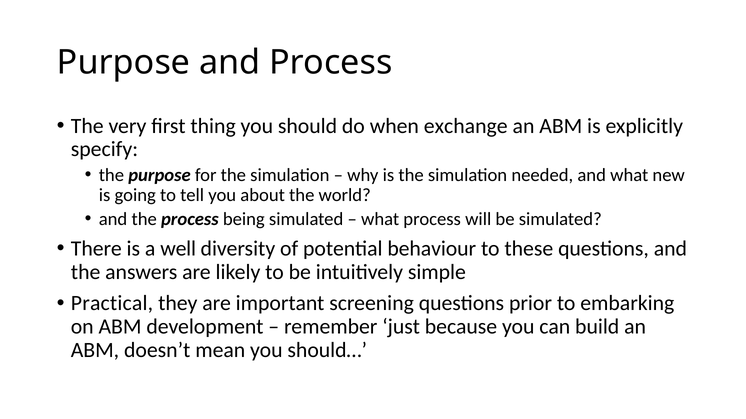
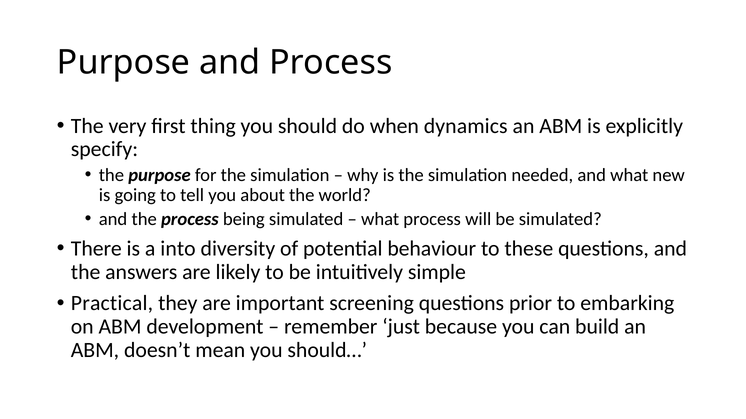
exchange: exchange -> dynamics
well: well -> into
